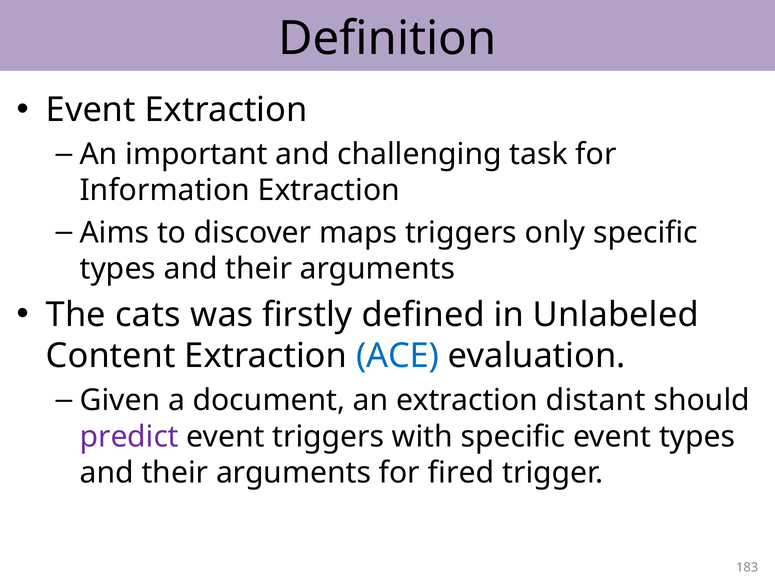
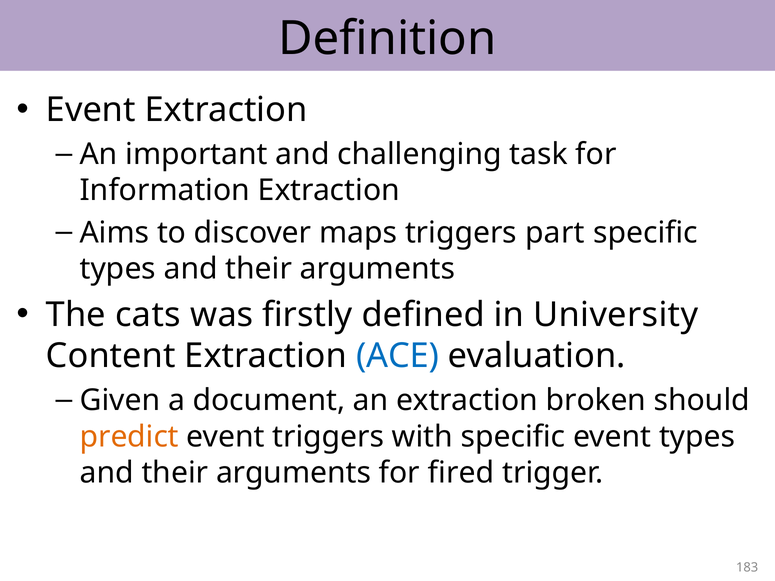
only: only -> part
Unlabeled: Unlabeled -> University
distant: distant -> broken
predict colour: purple -> orange
